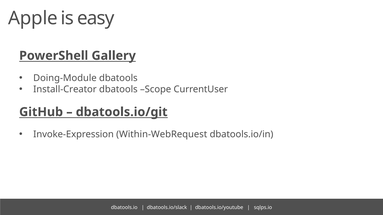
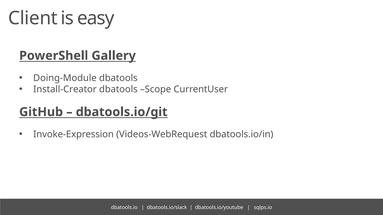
Apple: Apple -> Client
Within-WebRequest: Within-WebRequest -> Videos-WebRequest
